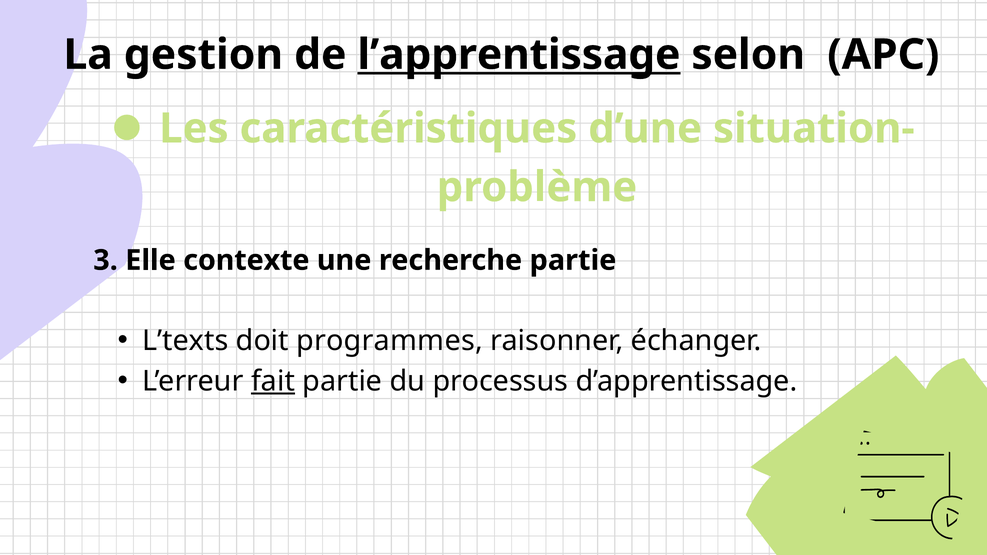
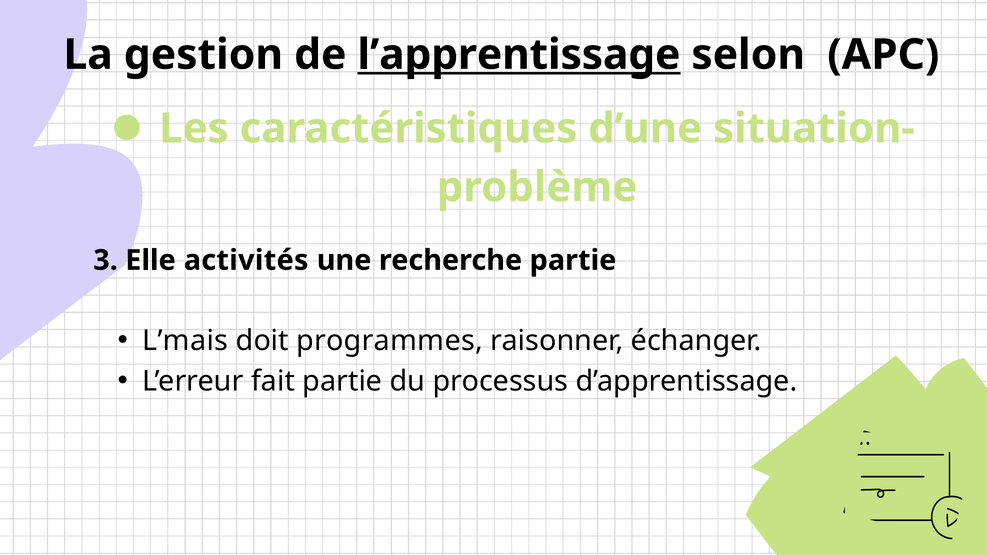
contexte: contexte -> activités
L’texts: L’texts -> L’mais
fait underline: present -> none
